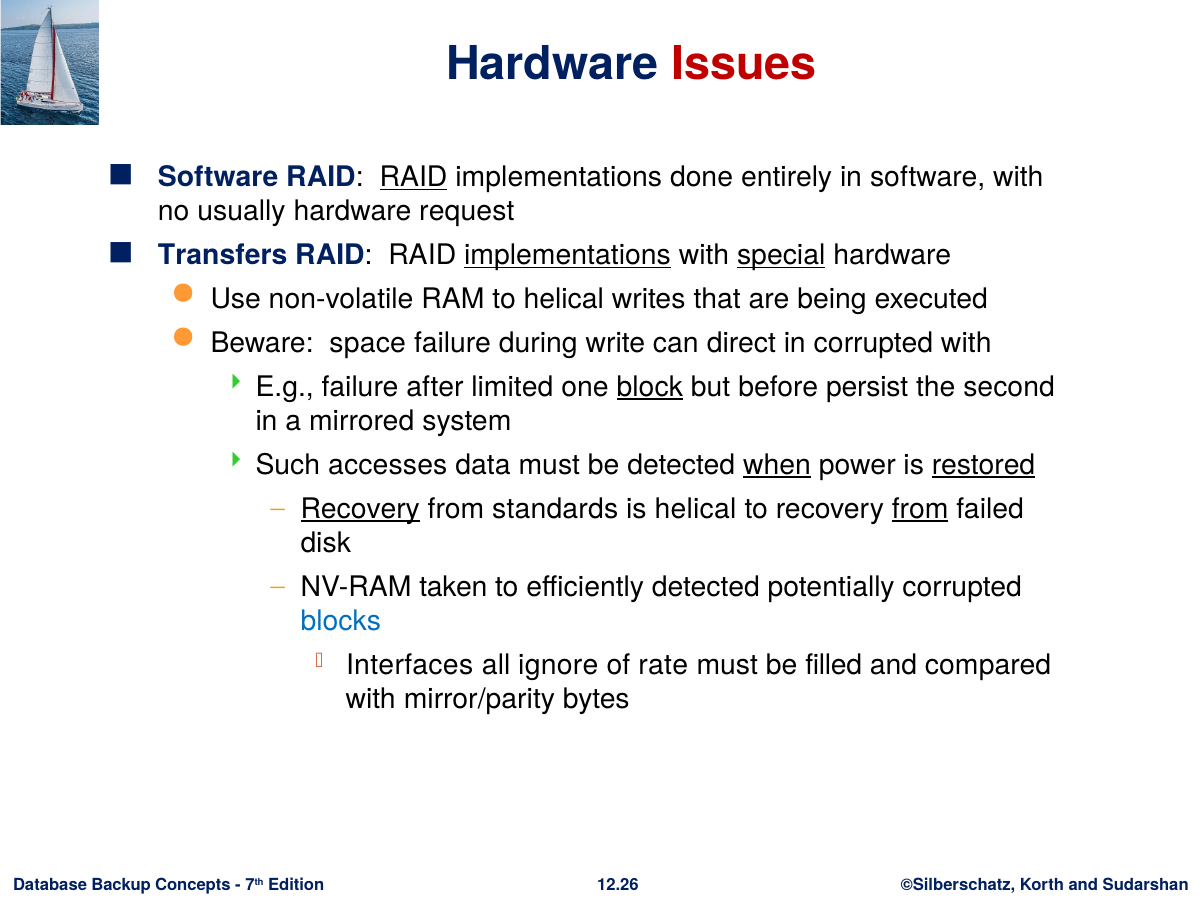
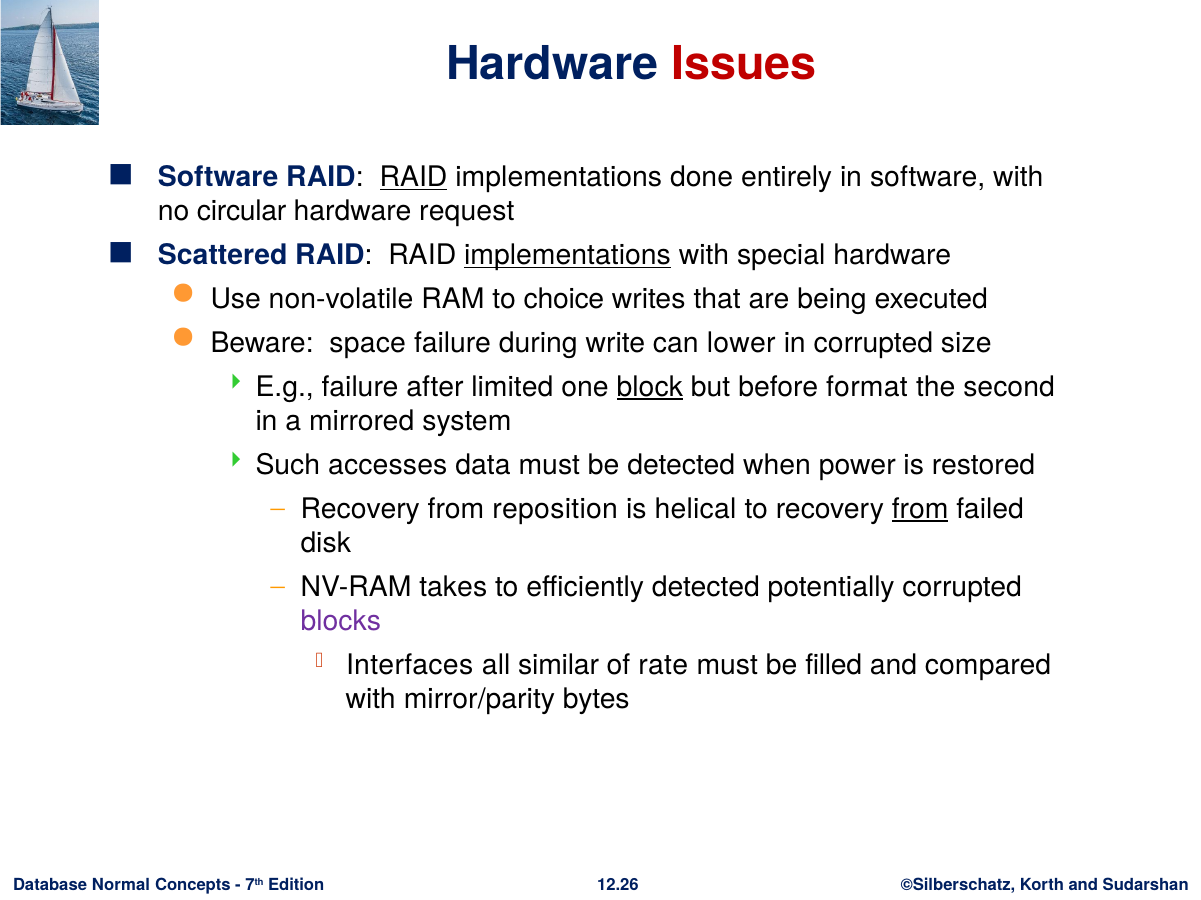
usually: usually -> circular
Transfers: Transfers -> Scattered
special underline: present -> none
to helical: helical -> choice
direct: direct -> lower
corrupted with: with -> size
persist: persist -> format
when underline: present -> none
restored underline: present -> none
Recovery at (360, 509) underline: present -> none
standards: standards -> reposition
taken: taken -> takes
blocks colour: blue -> purple
ignore: ignore -> similar
Backup: Backup -> Normal
